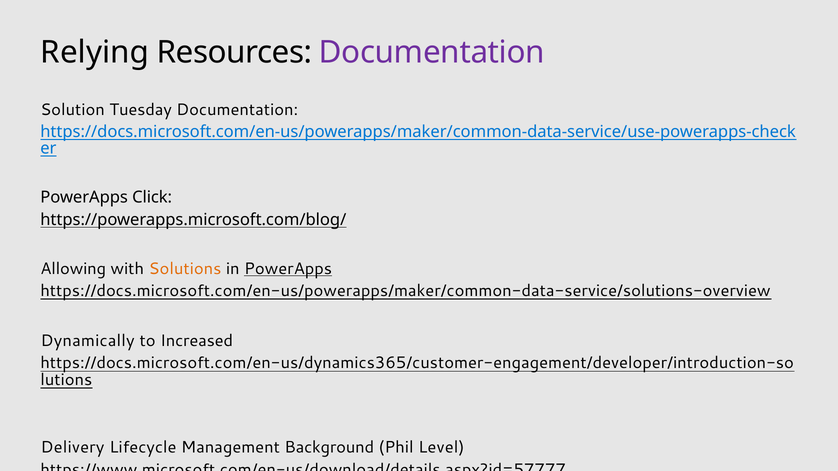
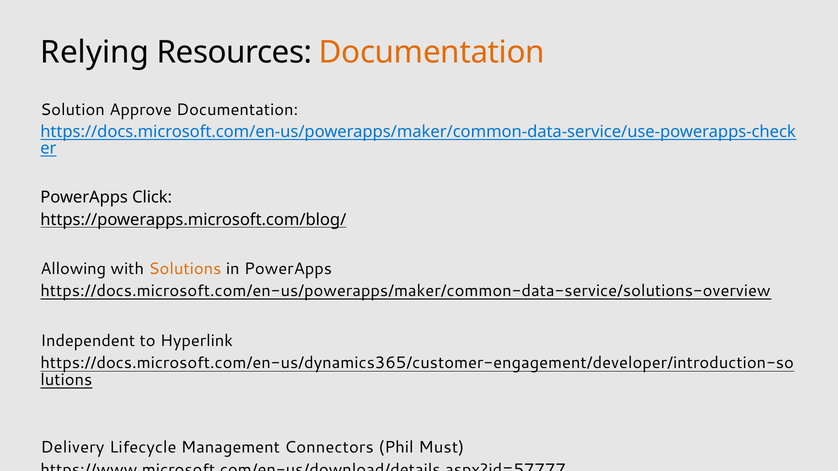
Documentation at (432, 52) colour: purple -> orange
Tuesday: Tuesday -> Approve
PowerApps at (288, 269) underline: present -> none
Dynamically: Dynamically -> Independent
Increased: Increased -> Hyperlink
Background: Background -> Connectors
Level: Level -> Must
